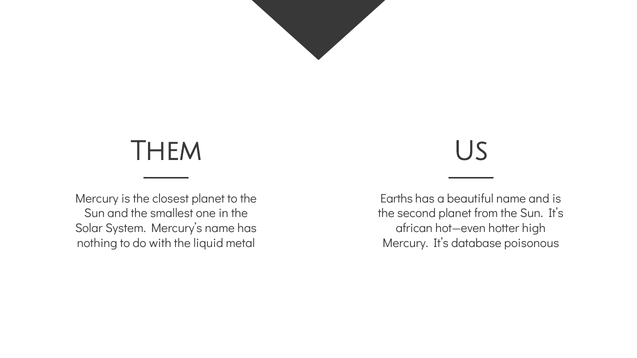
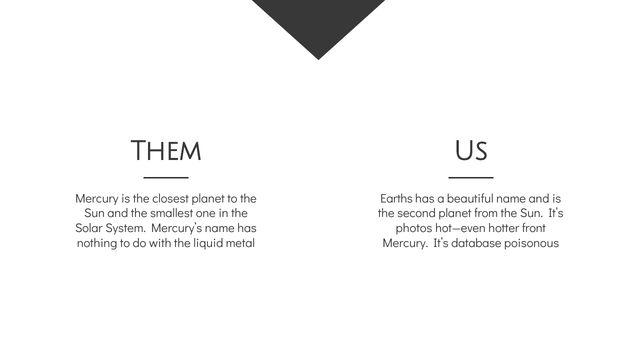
african: african -> photos
high: high -> front
